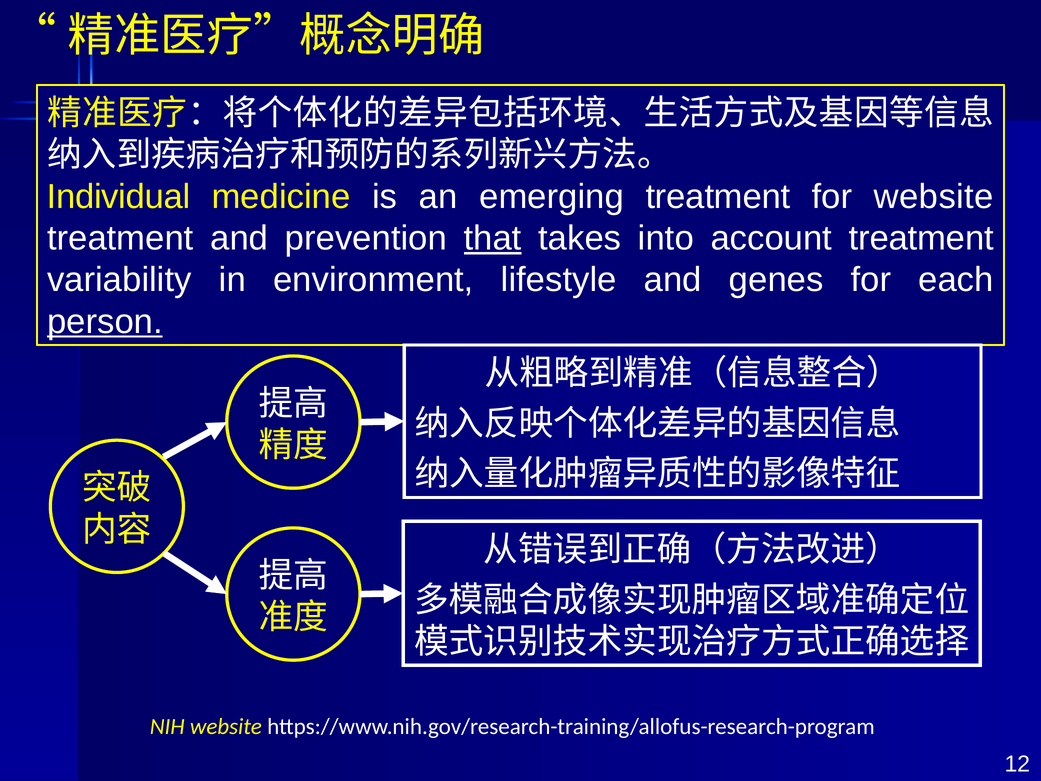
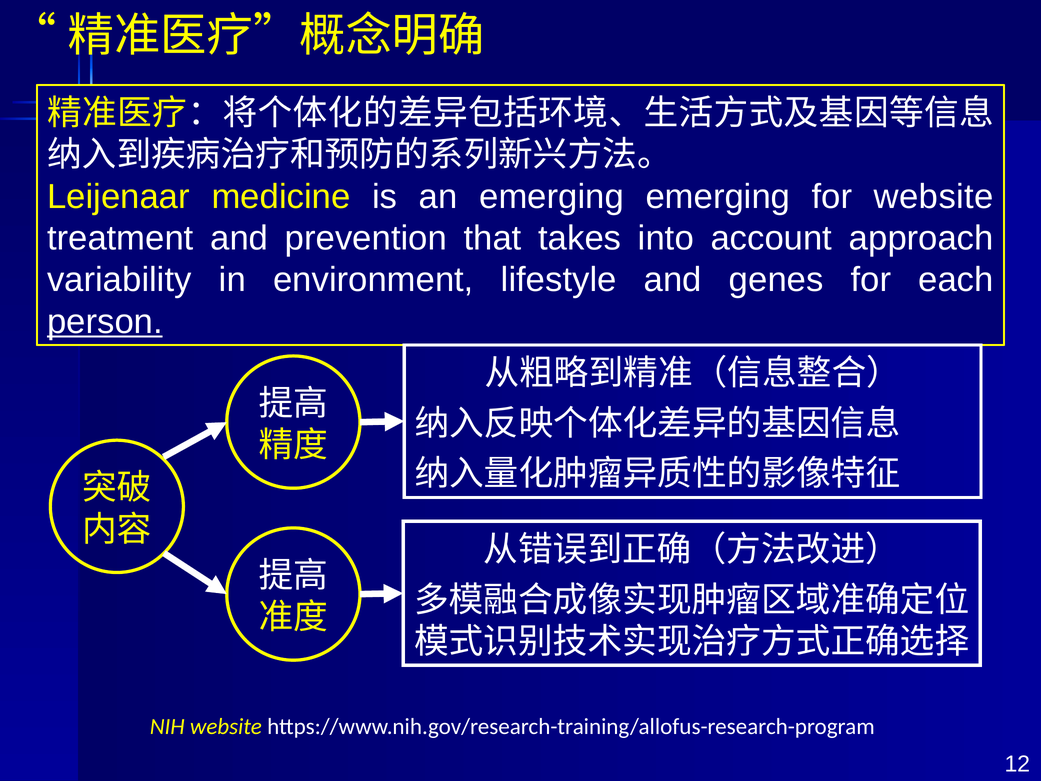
Individual: Individual -> Leijenaar
emerging treatment: treatment -> emerging
that underline: present -> none
account treatment: treatment -> approach
